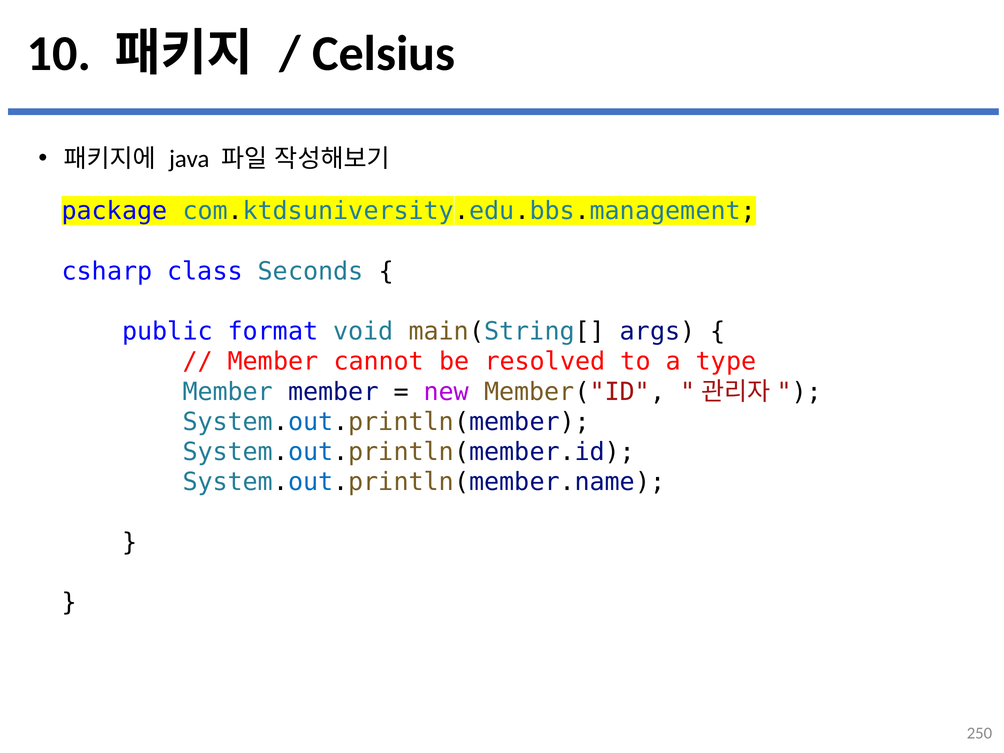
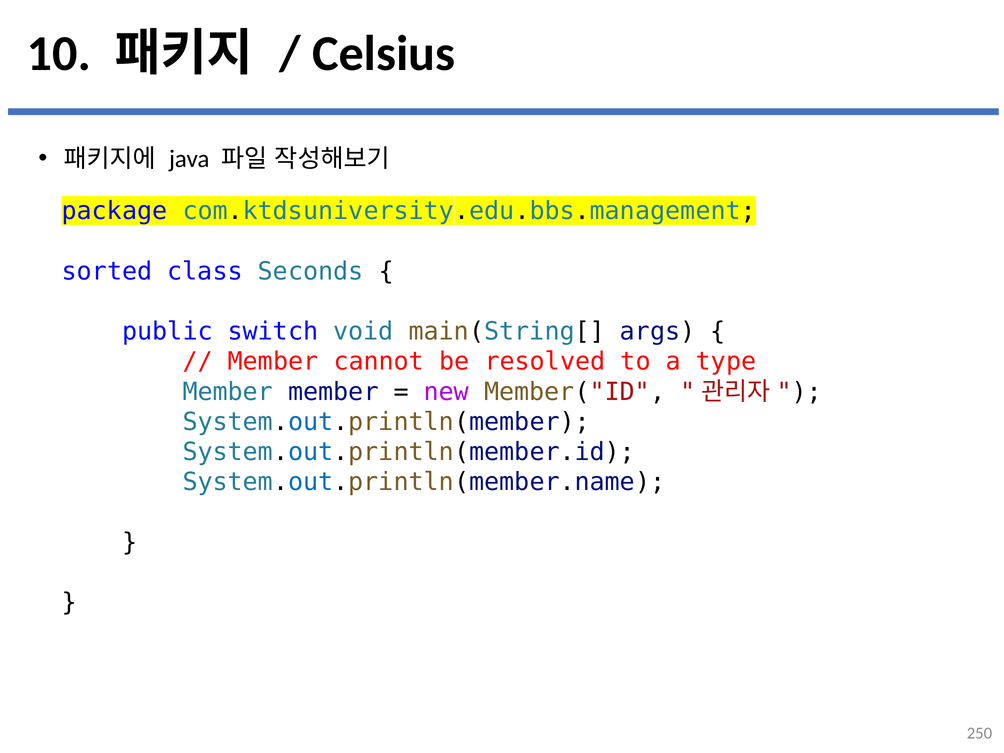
csharp: csharp -> sorted
format: format -> switch
